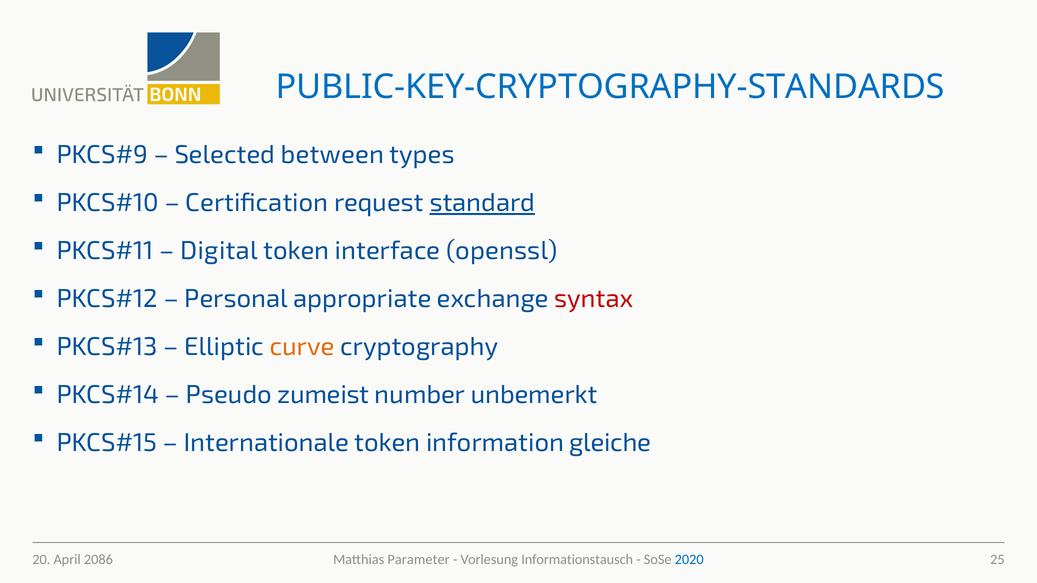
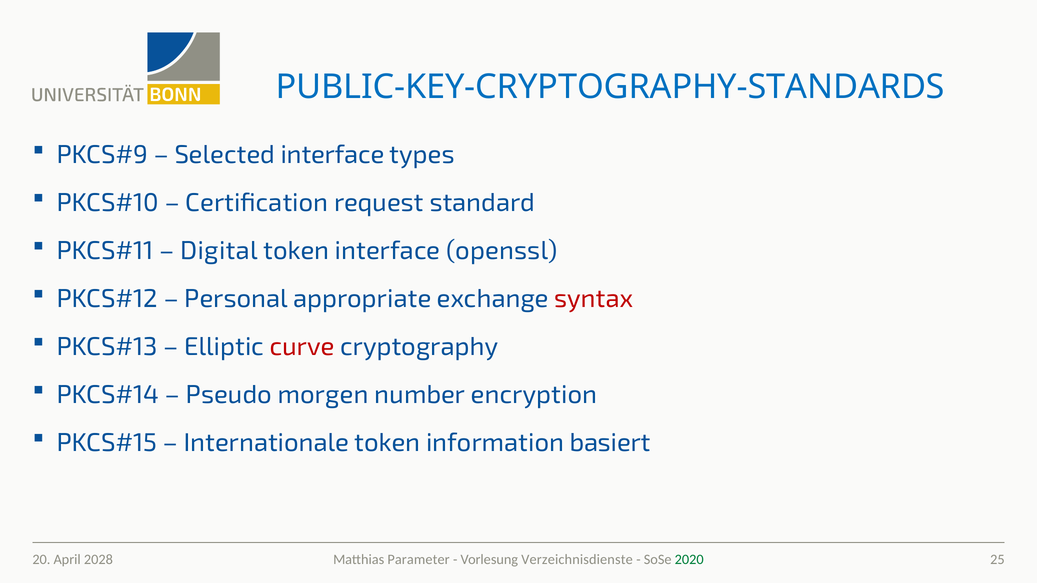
Selected between: between -> interface
standard underline: present -> none
curve colour: orange -> red
zumeist: zumeist -> morgen
unbemerkt: unbemerkt -> encryption
gleiche: gleiche -> basiert
Informationstausch: Informationstausch -> Verzeichnisdienste
2020 colour: blue -> green
2086: 2086 -> 2028
